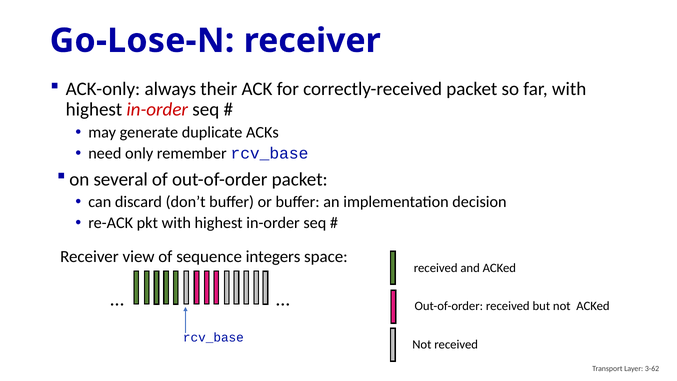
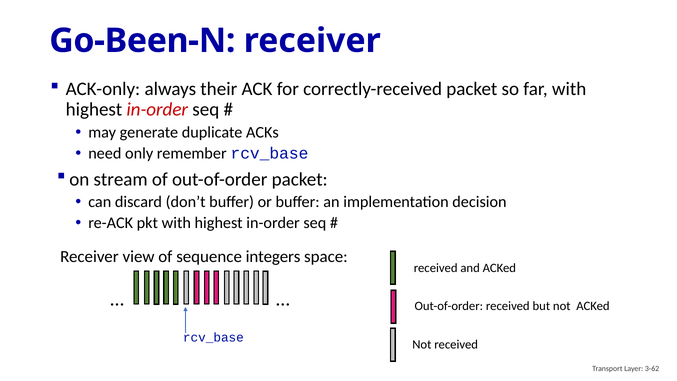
Go-Lose-N: Go-Lose-N -> Go-Been-N
several: several -> stream
